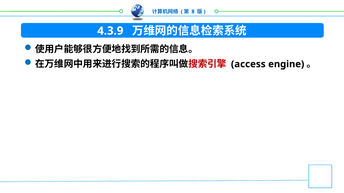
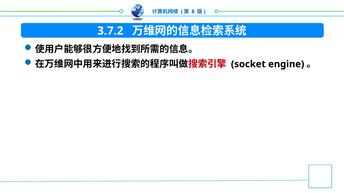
4.3.9: 4.3.9 -> 3.7.2
access: access -> socket
